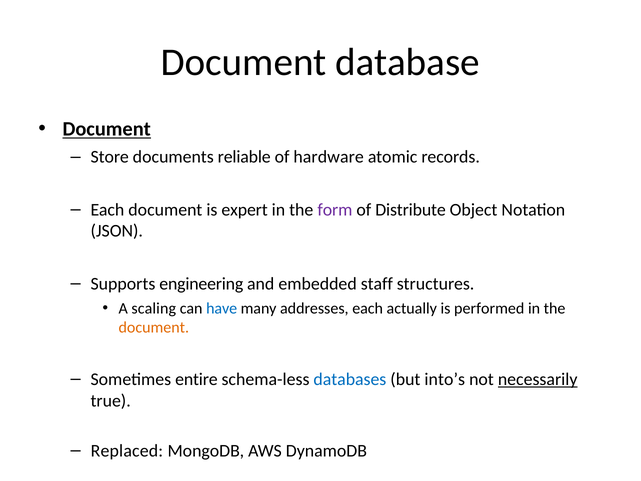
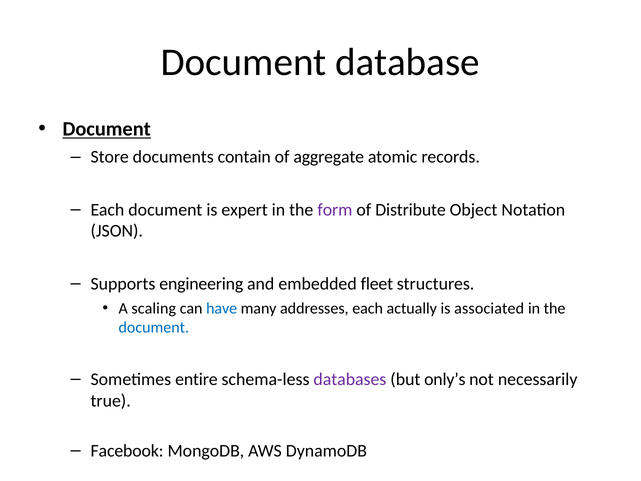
reliable: reliable -> contain
hardware: hardware -> aggregate
staff: staff -> fleet
performed: performed -> associated
document at (154, 327) colour: orange -> blue
databases colour: blue -> purple
into’s: into’s -> only’s
necessarily underline: present -> none
Replaced: Replaced -> Facebook
